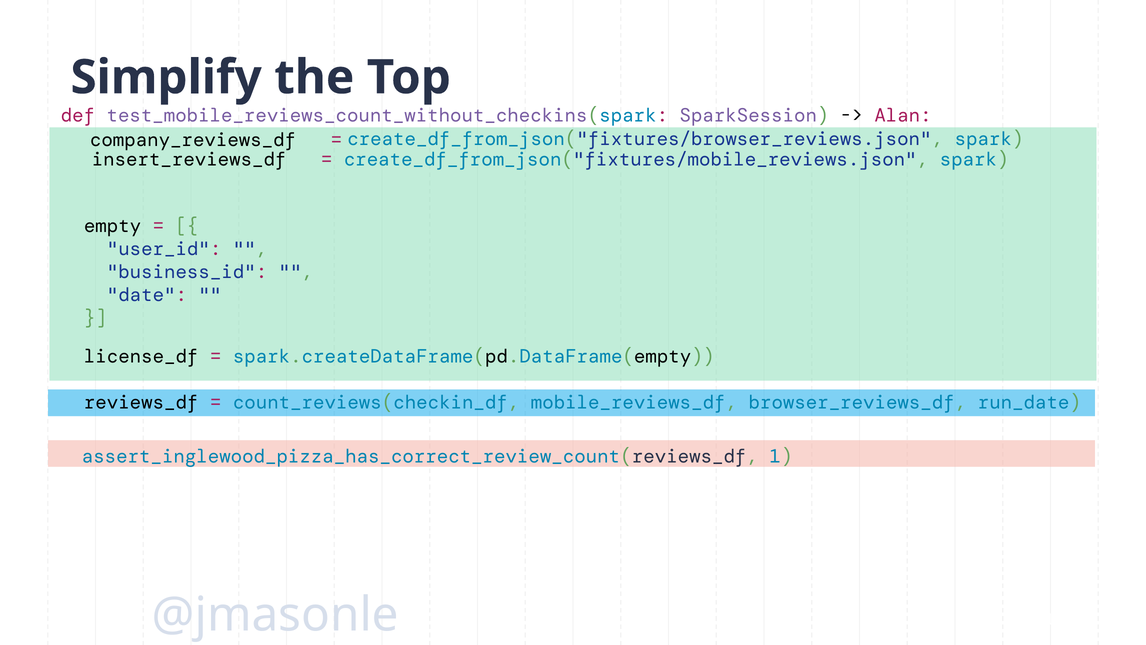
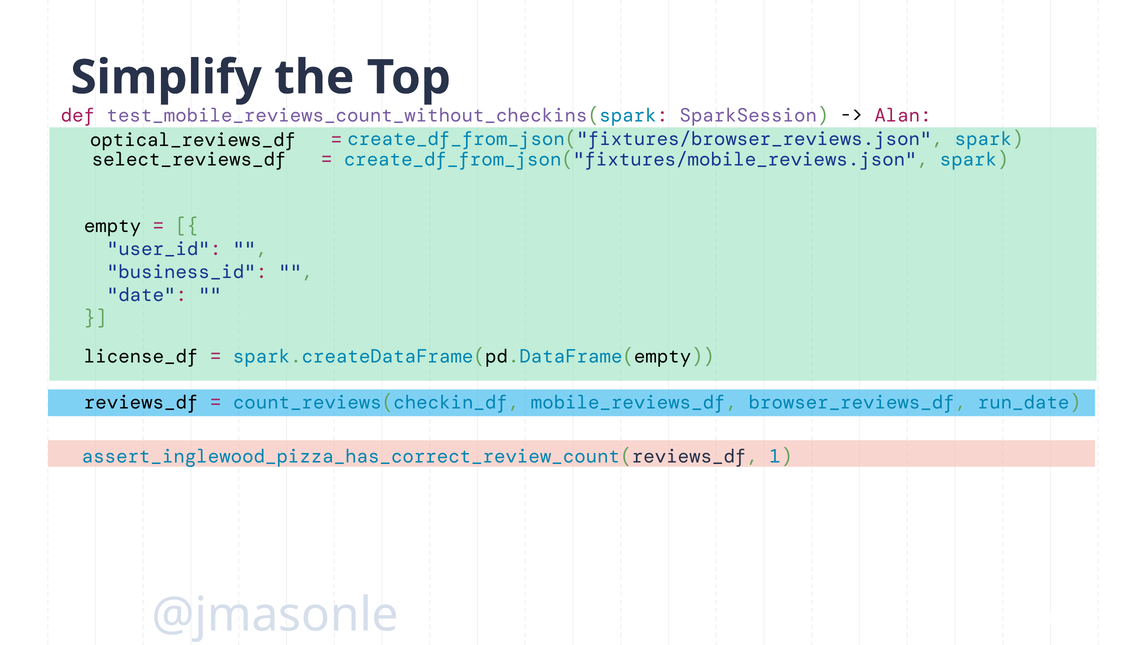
company_reviews_df: company_reviews_df -> optical_reviews_df
insert_reviews_df: insert_reviews_df -> select_reviews_df
